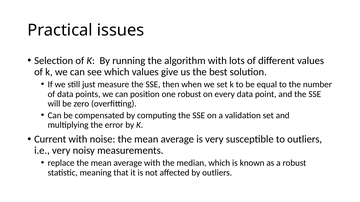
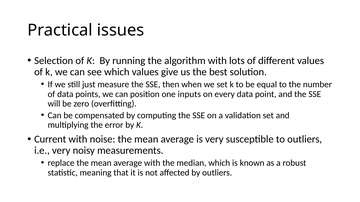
one robust: robust -> inputs
